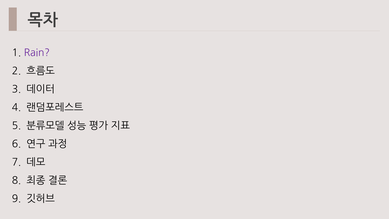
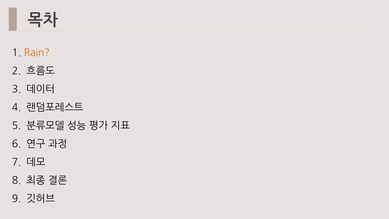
Rain colour: purple -> orange
